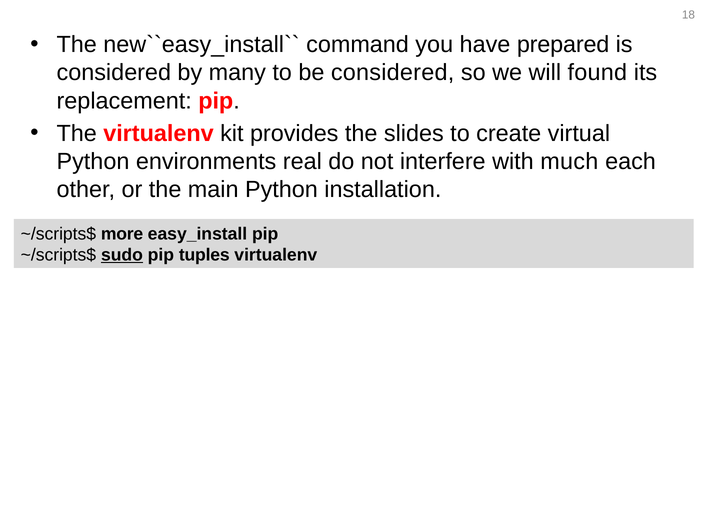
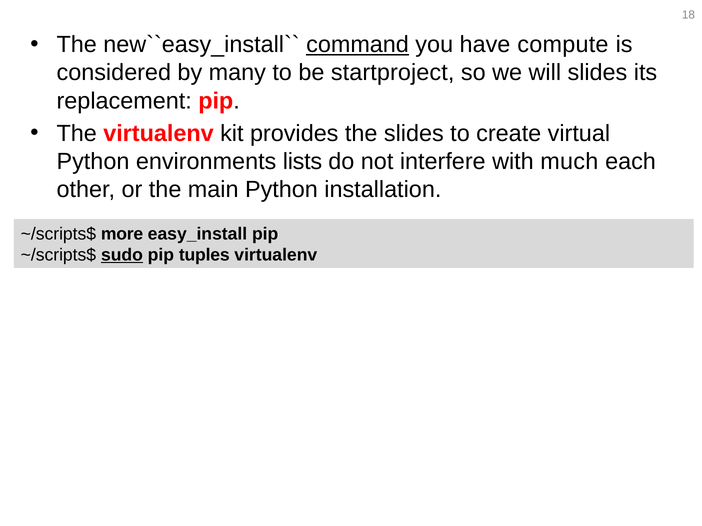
command underline: none -> present
prepared: prepared -> compute
be considered: considered -> startproject
will found: found -> slides
real: real -> lists
